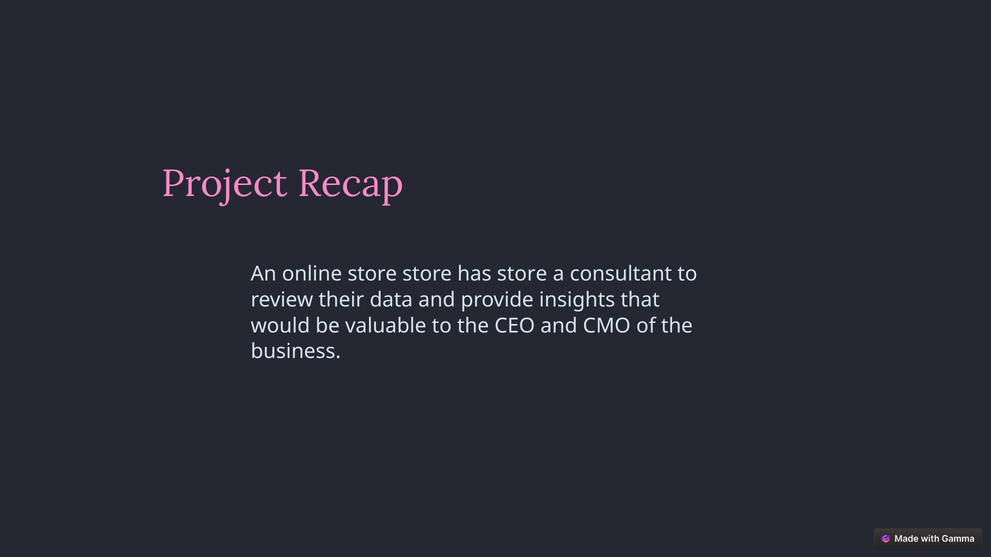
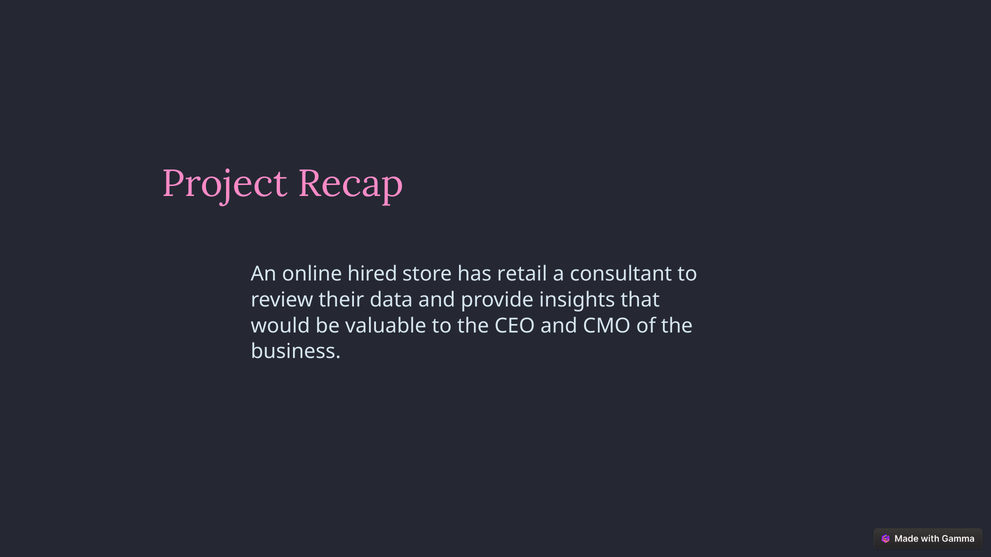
online store: store -> hired
has store: store -> retail
